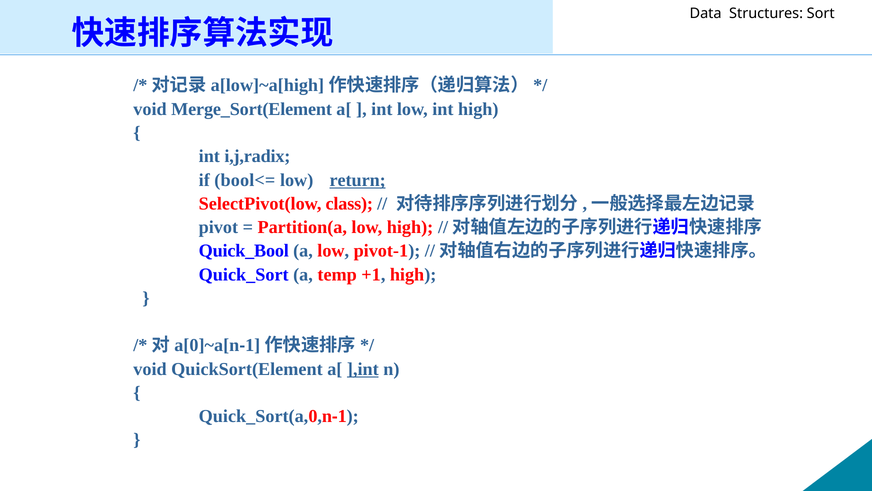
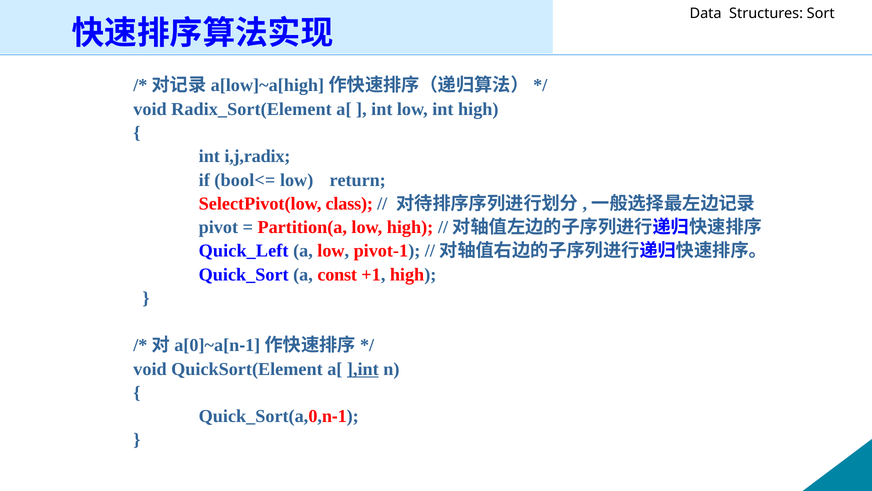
Merge_Sort(Element: Merge_Sort(Element -> Radix_Sort(Element
return underline: present -> none
Quick_Bool: Quick_Bool -> Quick_Left
temp: temp -> const
